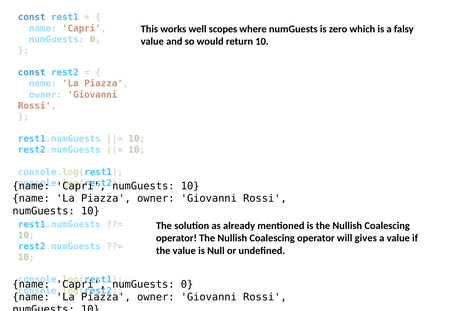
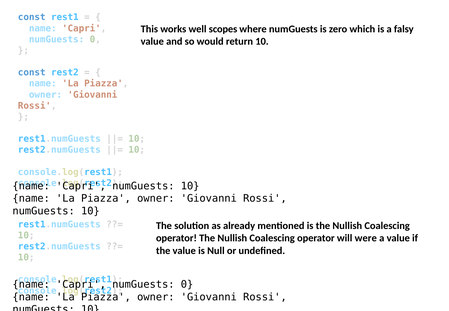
gives: gives -> were
